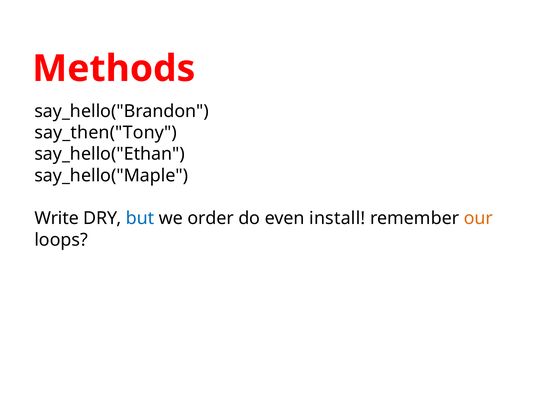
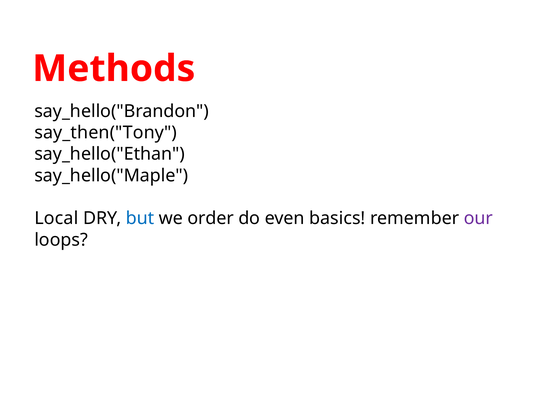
Write: Write -> Local
install: install -> basics
our colour: orange -> purple
